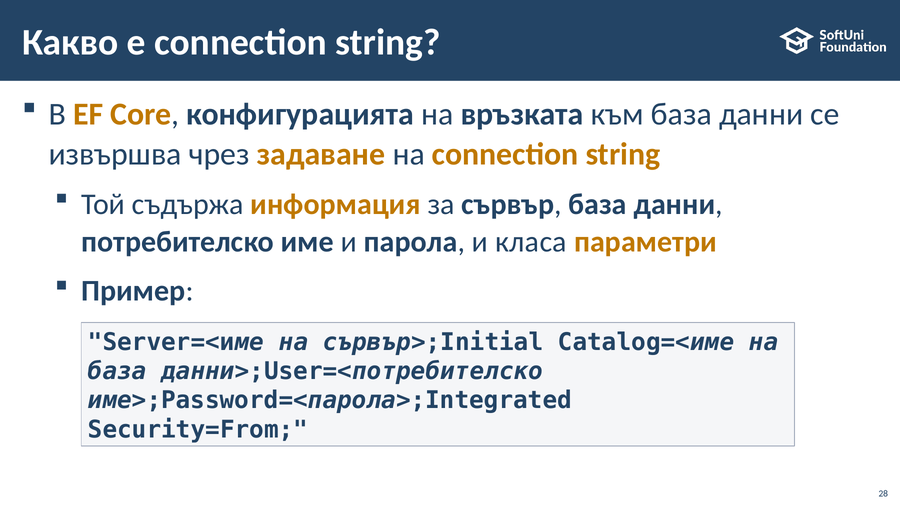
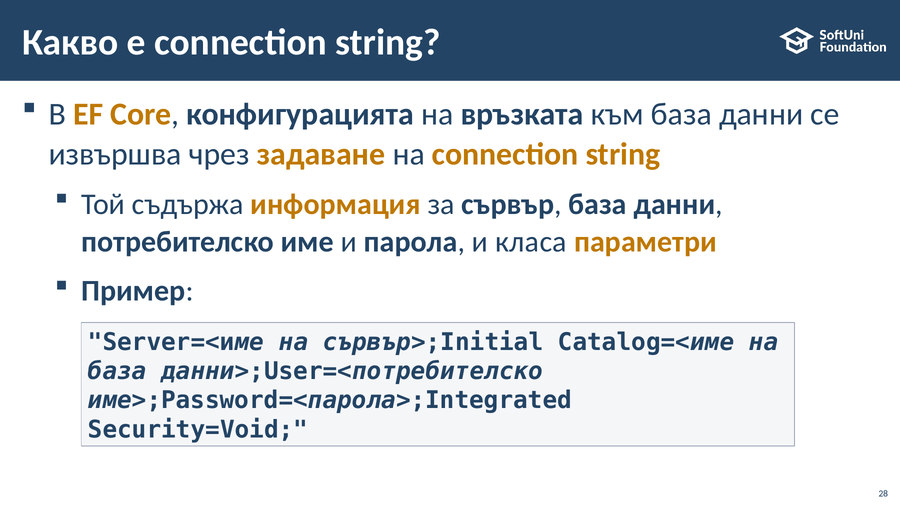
Security=From: Security=From -> Security=Void
